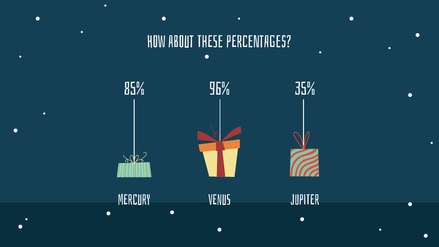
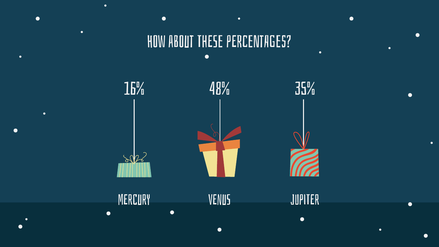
85%: 85% -> 16%
96%: 96% -> 48%
